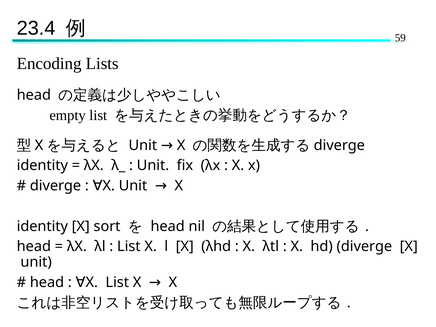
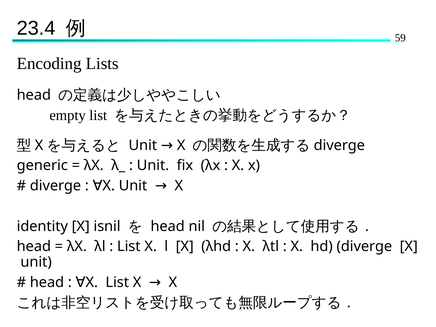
identity at (42, 165): identity -> generic
sort: sort -> isnil
